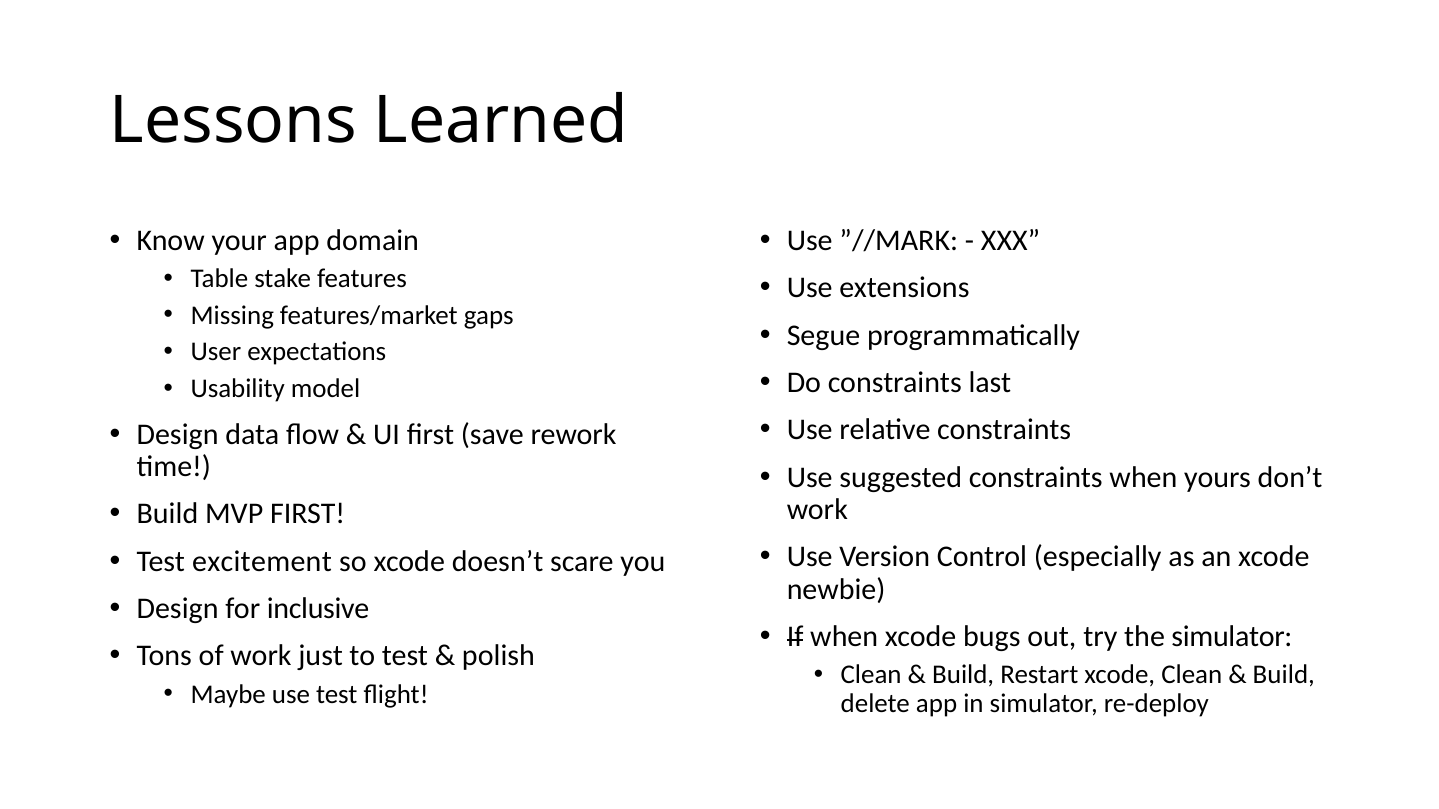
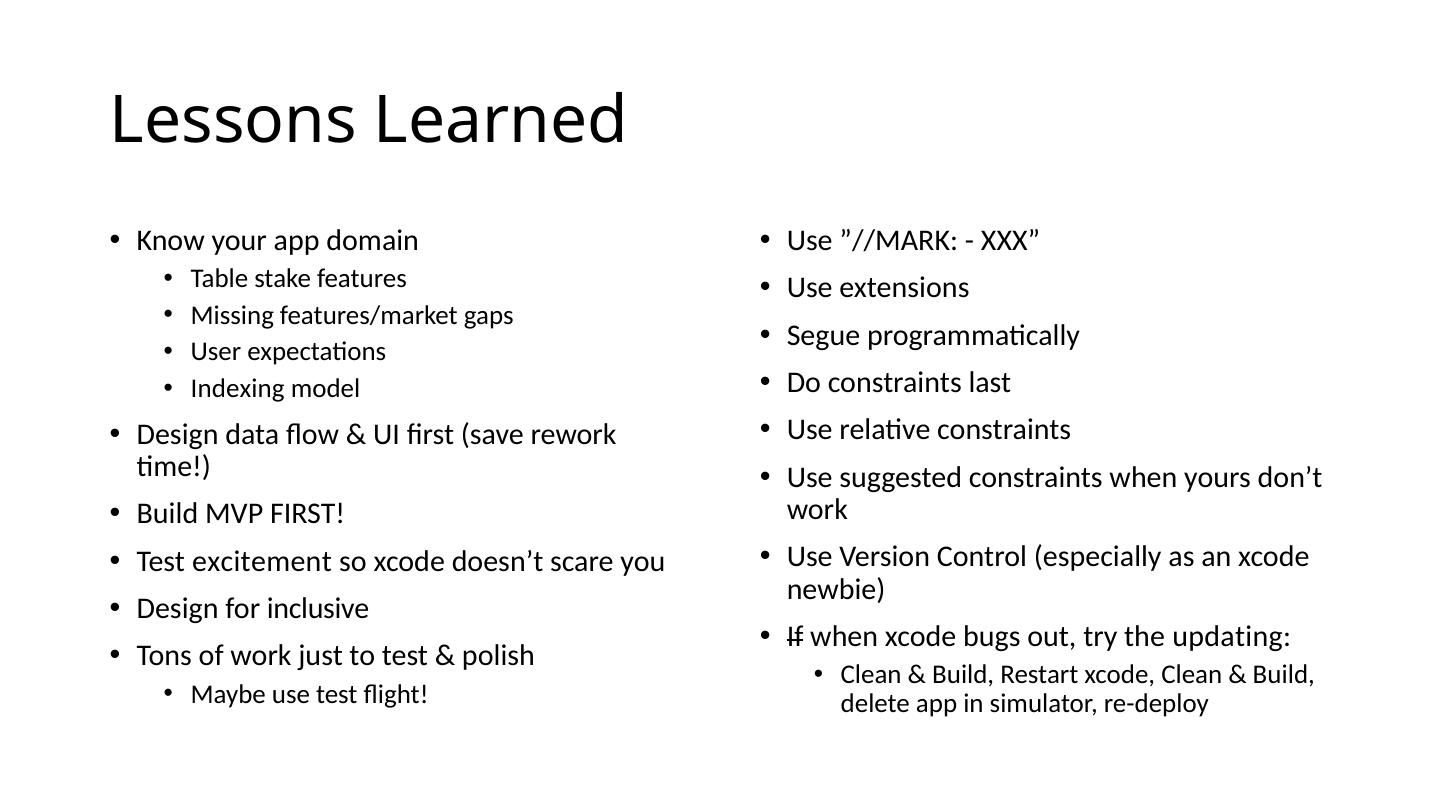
Usability: Usability -> Indexing
the simulator: simulator -> updating
